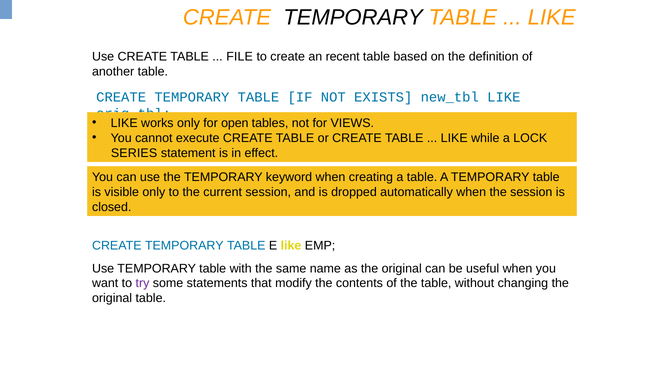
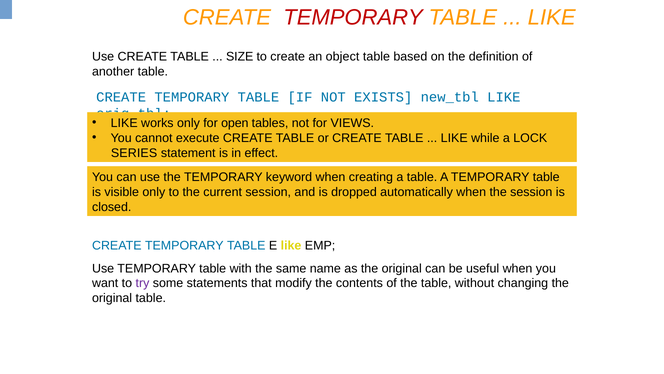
TEMPORARY at (353, 17) colour: black -> red
FILE: FILE -> SIZE
recent: recent -> object
